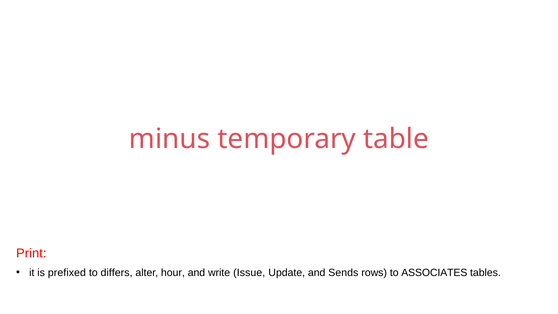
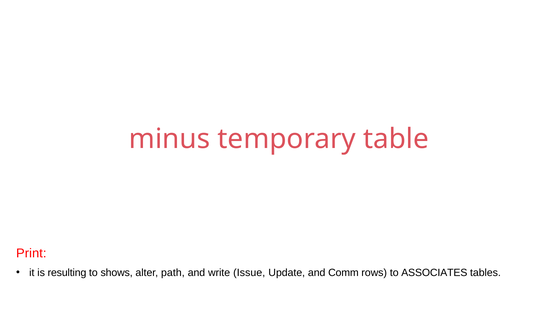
prefixed: prefixed -> resulting
differs: differs -> shows
hour: hour -> path
Sends: Sends -> Comm
